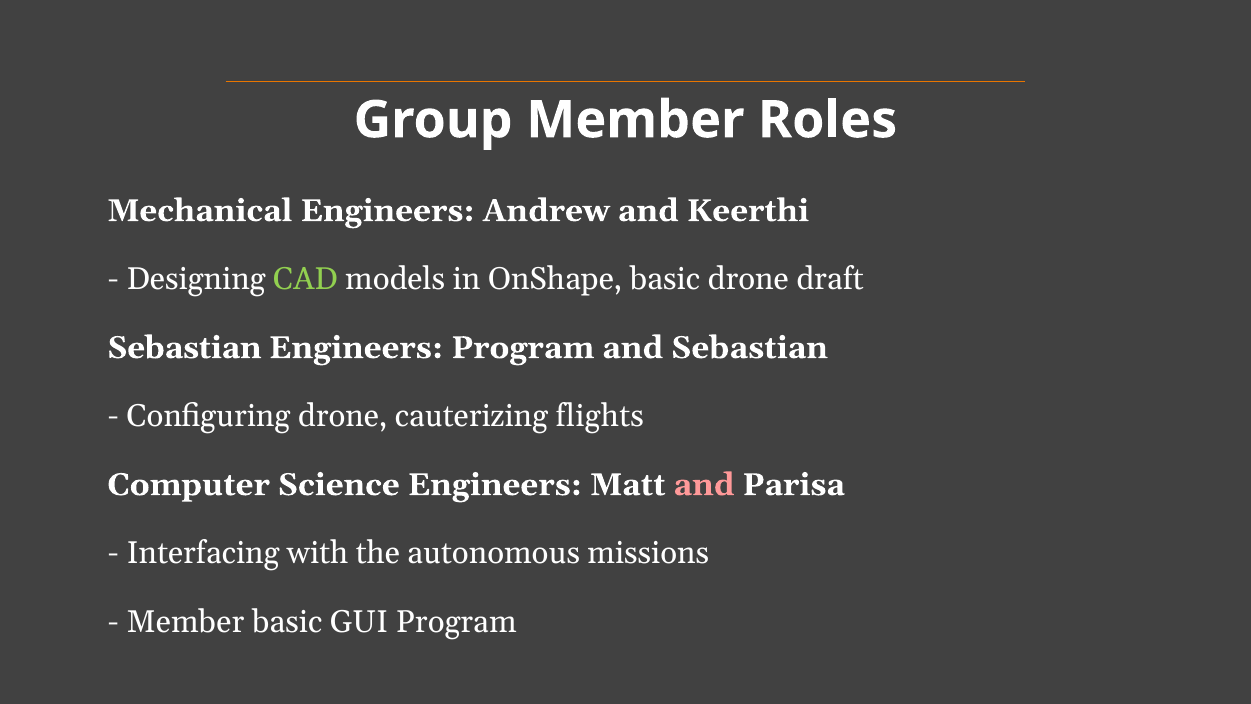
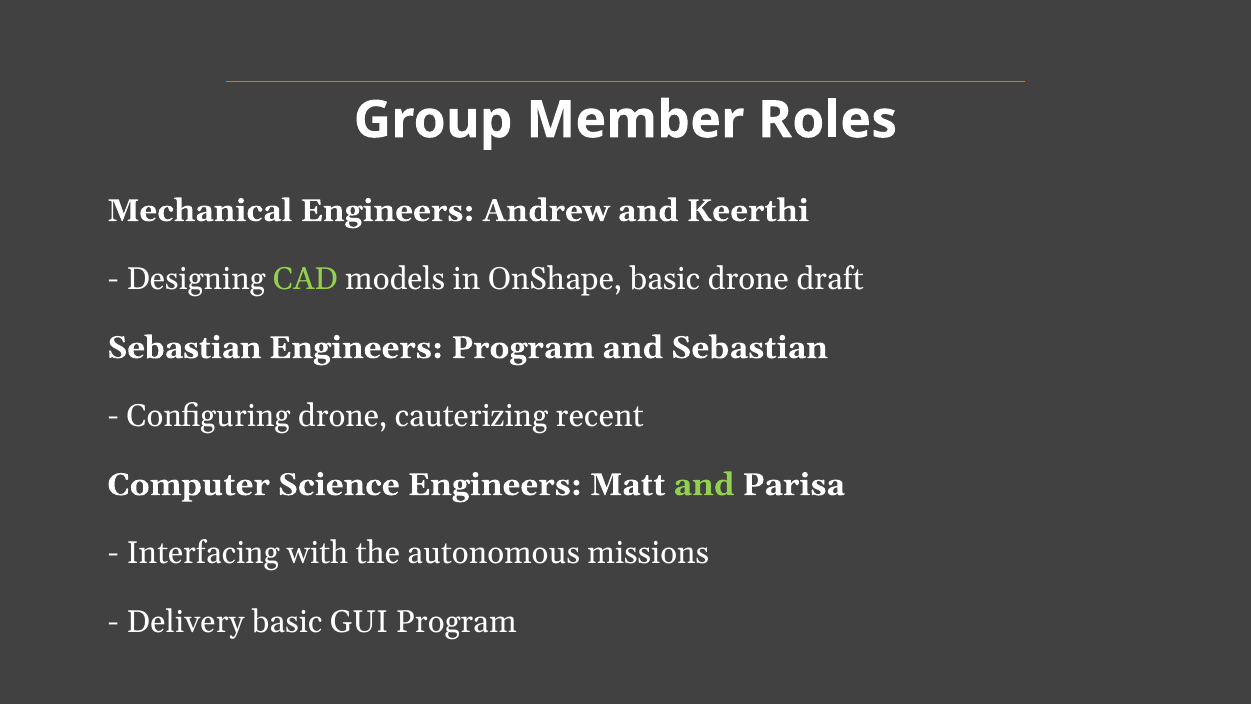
flights: flights -> recent
and at (704, 485) colour: pink -> light green
Member at (186, 622): Member -> Delivery
